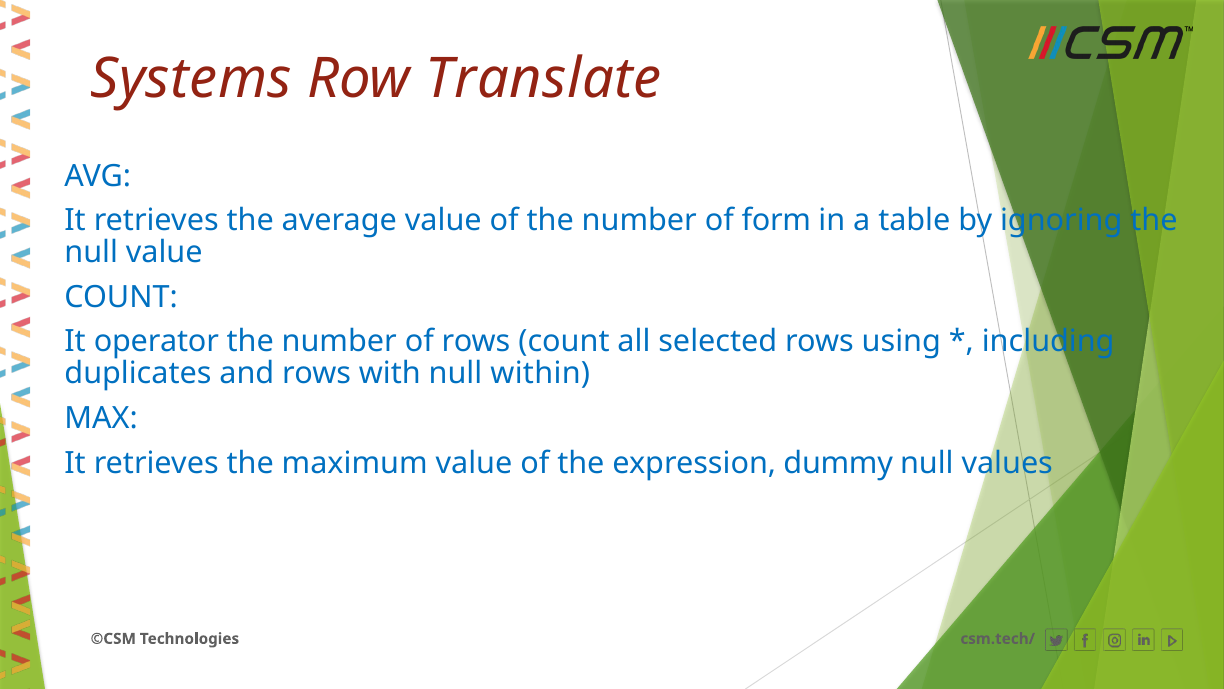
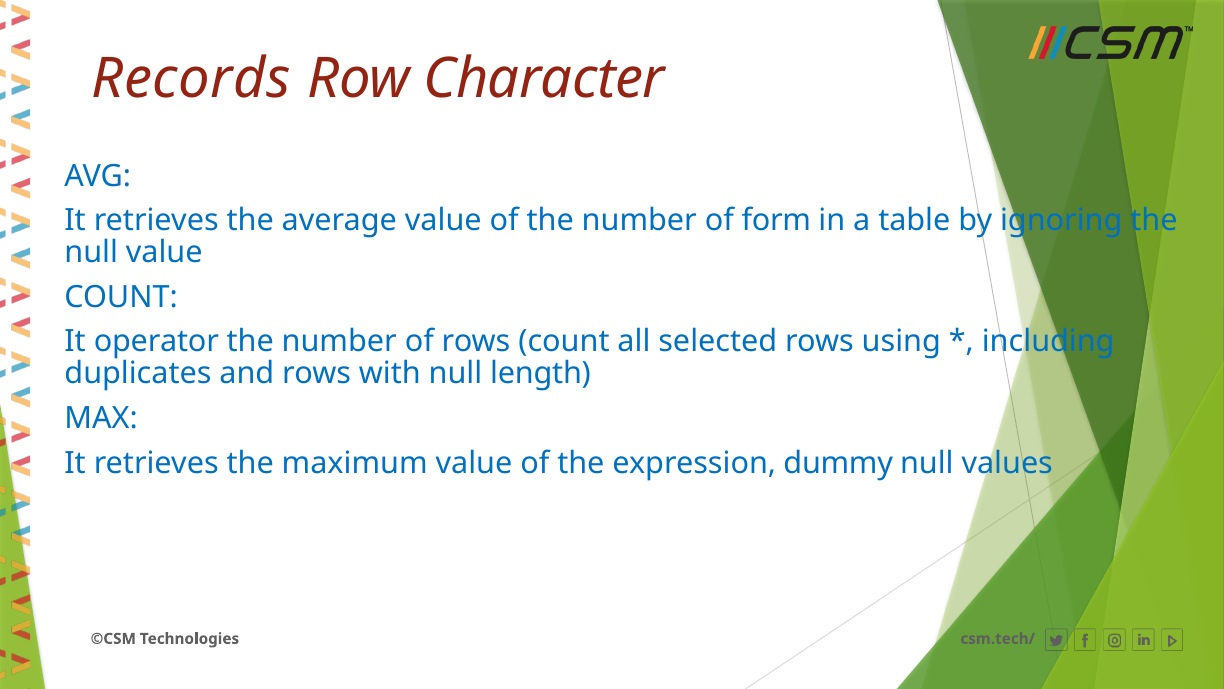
Systems: Systems -> Records
Translate: Translate -> Character
within: within -> length
